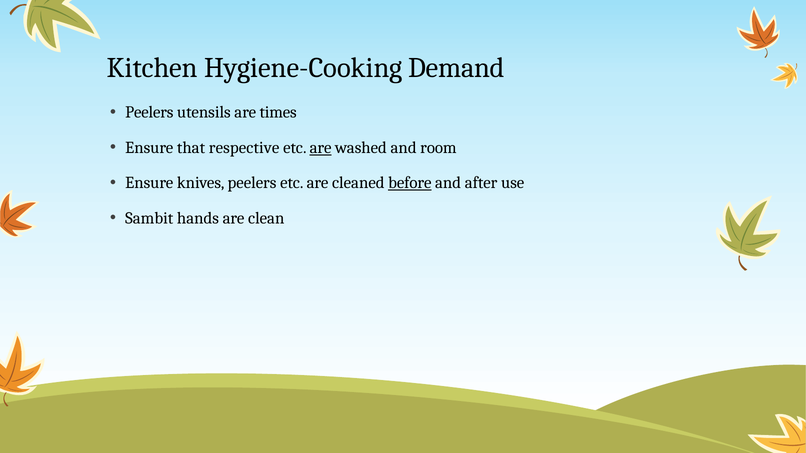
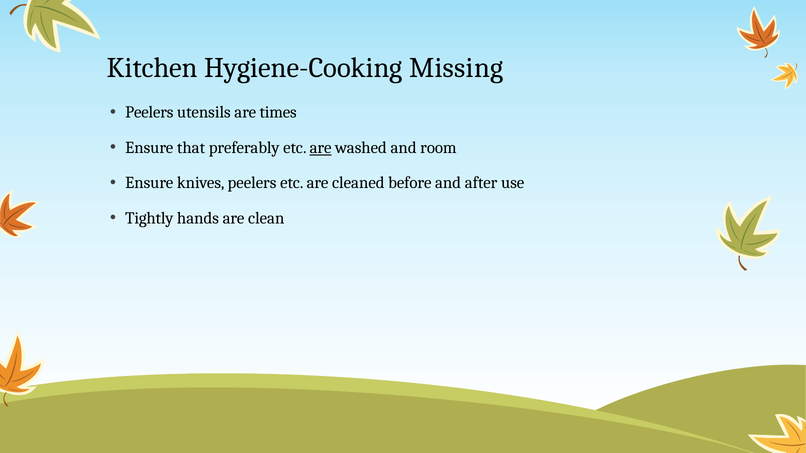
Demand: Demand -> Missing
respective: respective -> preferably
before underline: present -> none
Sambit: Sambit -> Tightly
